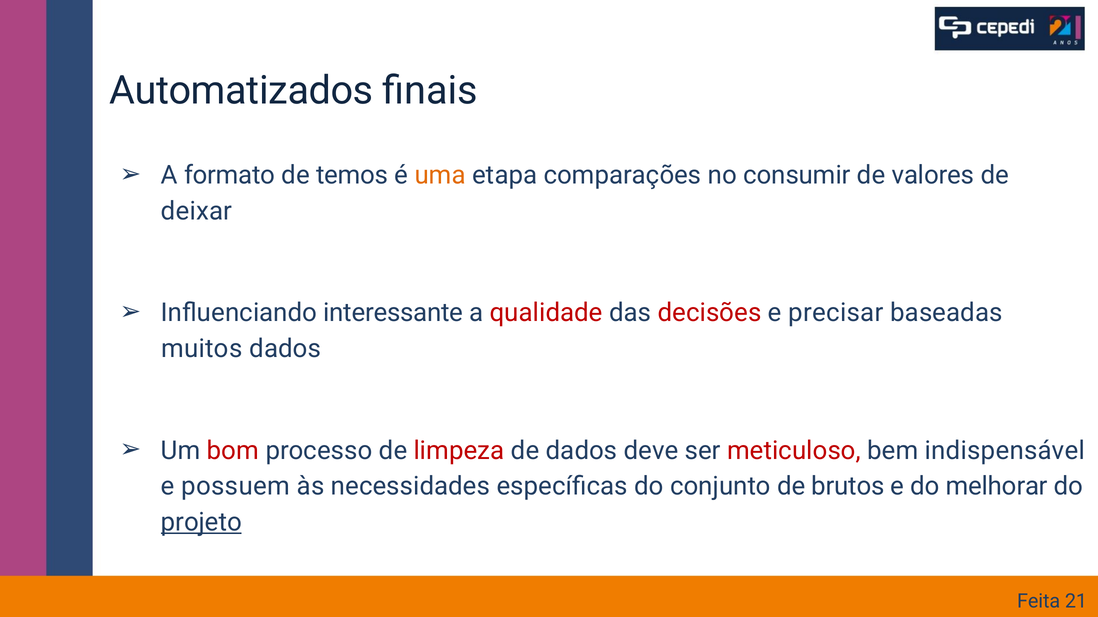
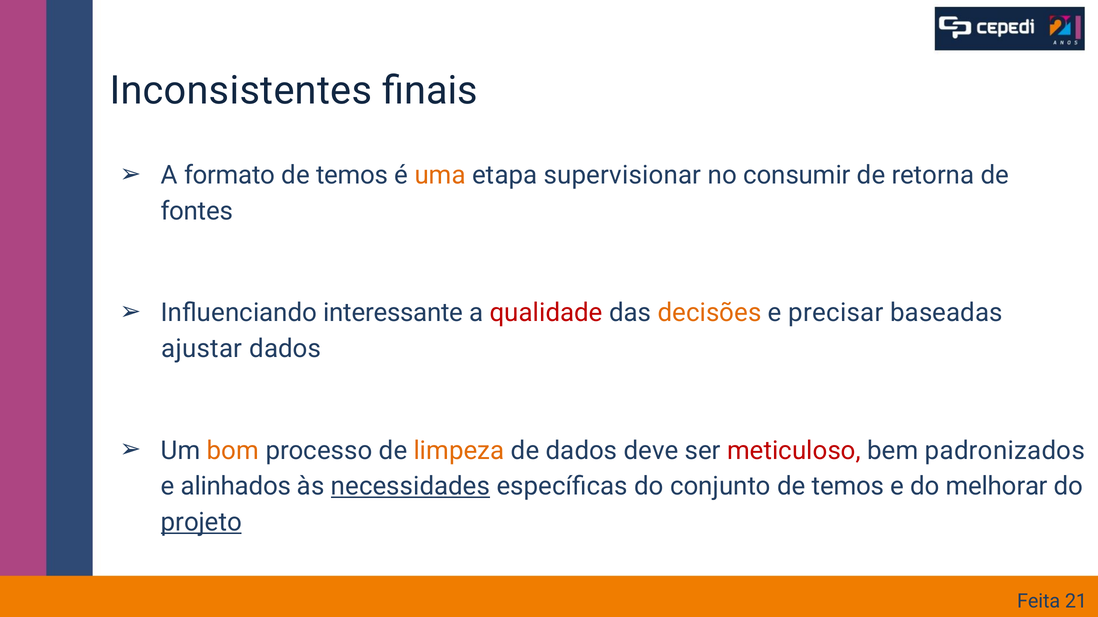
Automatizados: Automatizados -> Inconsistentes
comparações: comparações -> supervisionar
valores: valores -> retorna
deixar: deixar -> fontes
decisões colour: red -> orange
muitos: muitos -> ajustar
bom colour: red -> orange
limpeza colour: red -> orange
indispensável: indispensável -> padronizados
possuem: possuem -> alinhados
necessidades underline: none -> present
conjunto de brutos: brutos -> temos
